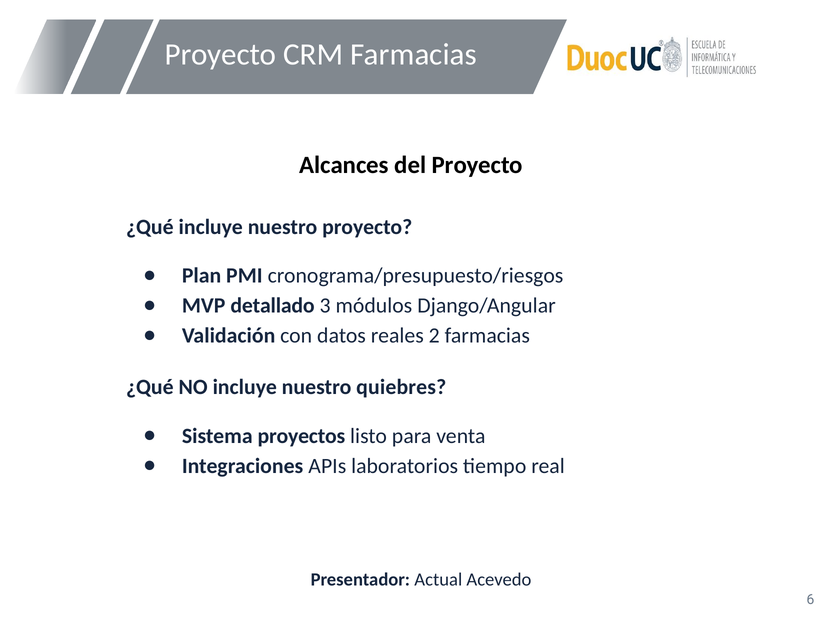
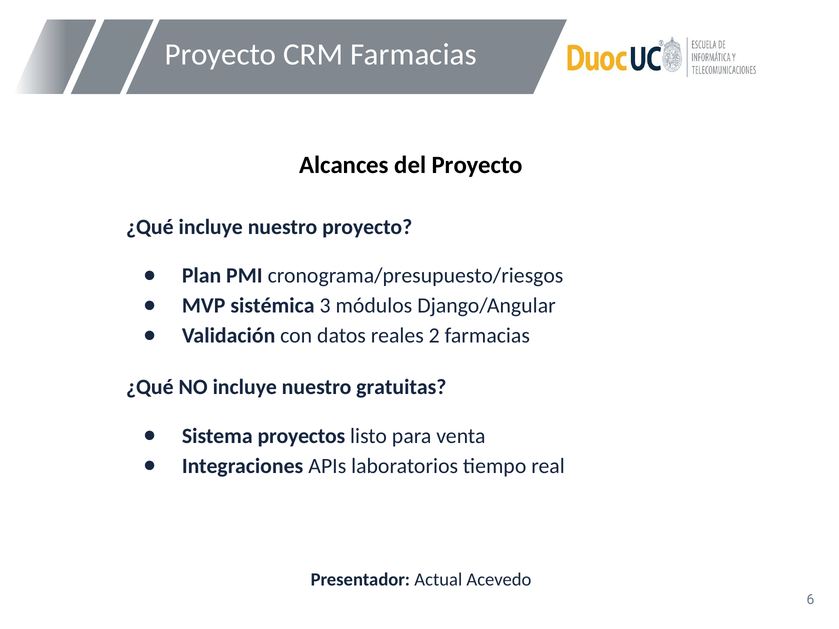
detallado: detallado -> sistémica
quiebres: quiebres -> gratuitas
